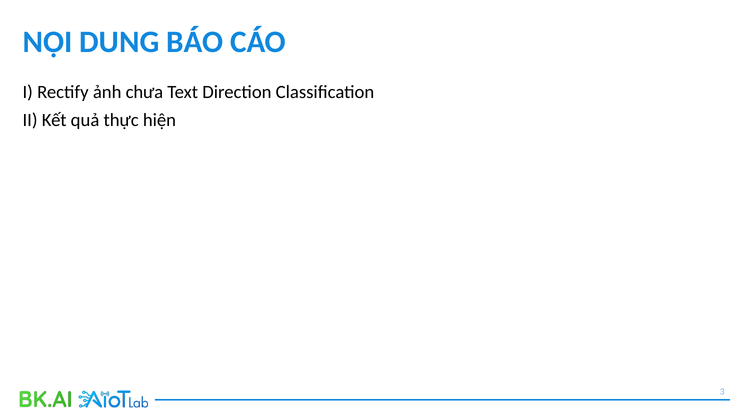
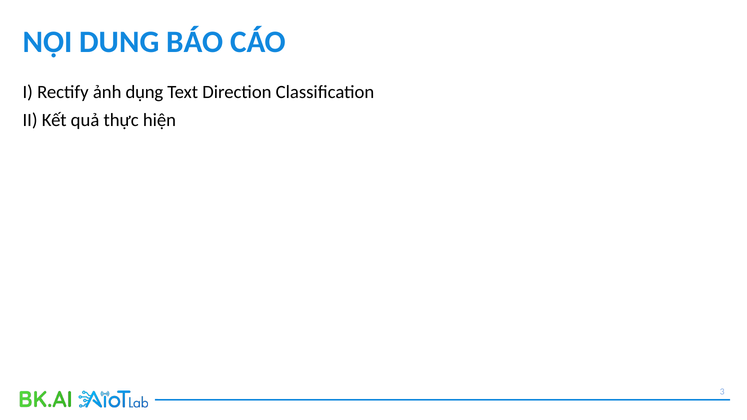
chưa: chưa -> dụng
